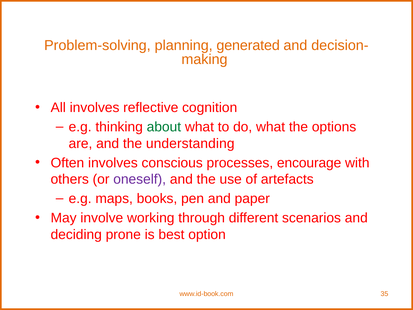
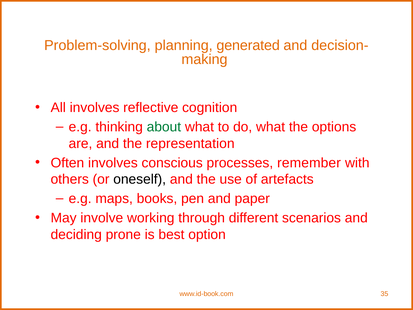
understanding: understanding -> representation
encourage: encourage -> remember
oneself colour: purple -> black
